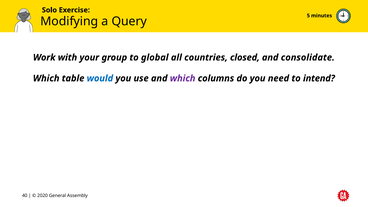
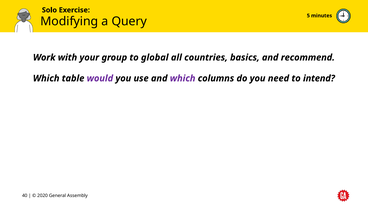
closed: closed -> basics
consolidate: consolidate -> recommend
would colour: blue -> purple
